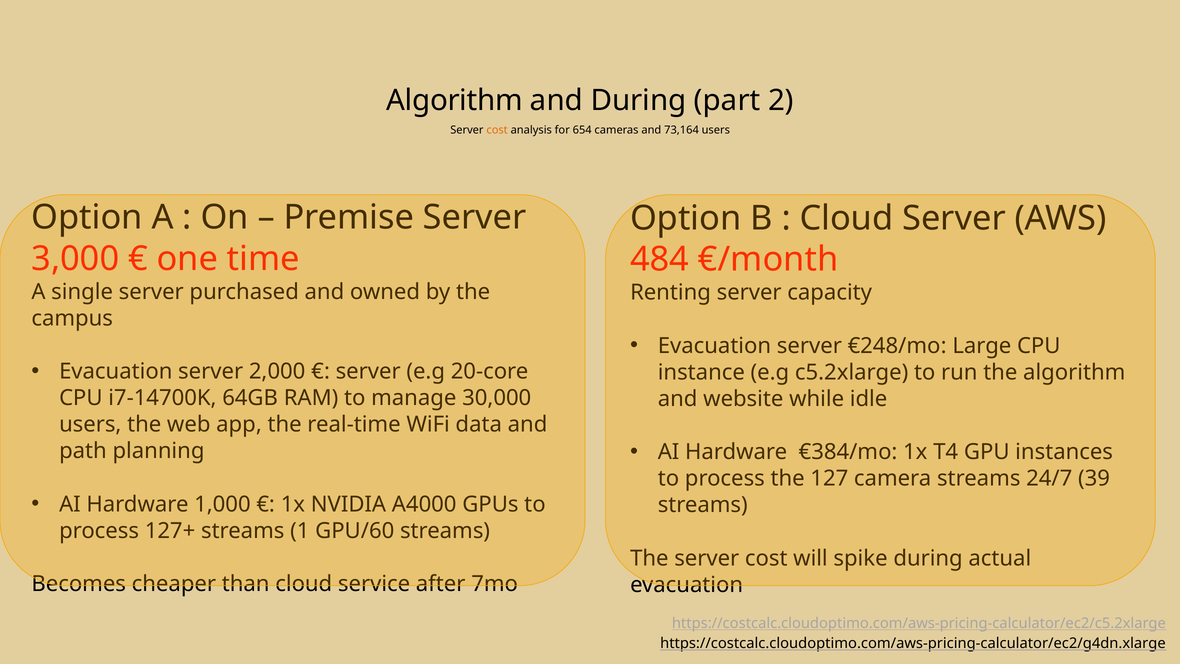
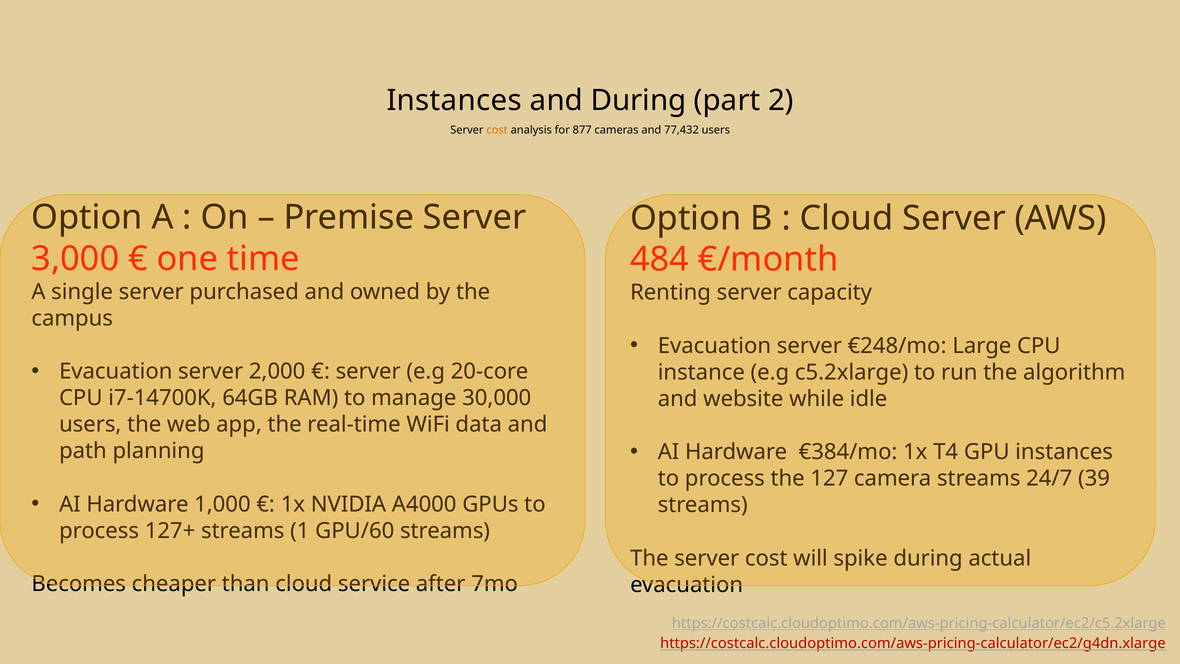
Algorithm at (455, 100): Algorithm -> Instances
654: 654 -> 877
73,164: 73,164 -> 77,432
https://costcalc.cloudoptimo.com/aws-pricing-calculator/ec2/g4dn.xlarge colour: black -> red
